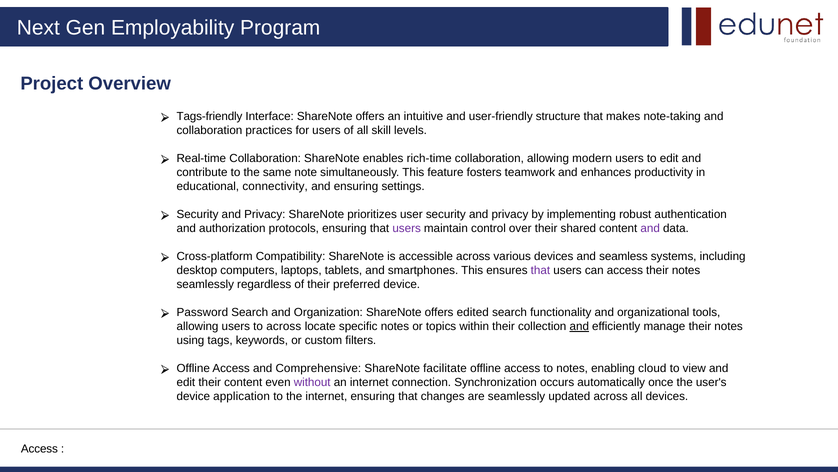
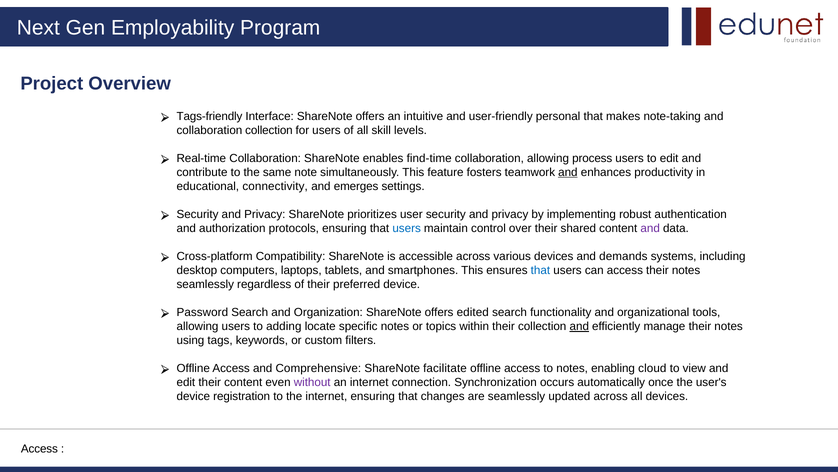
structure: structure -> personal
collaboration practices: practices -> collection
rich-time: rich-time -> find-time
modern: modern -> process
and at (568, 172) underline: none -> present
and ensuring: ensuring -> emerges
users at (407, 228) colour: purple -> blue
seamless: seamless -> demands
that at (540, 270) colour: purple -> blue
to across: across -> adding
application: application -> registration
